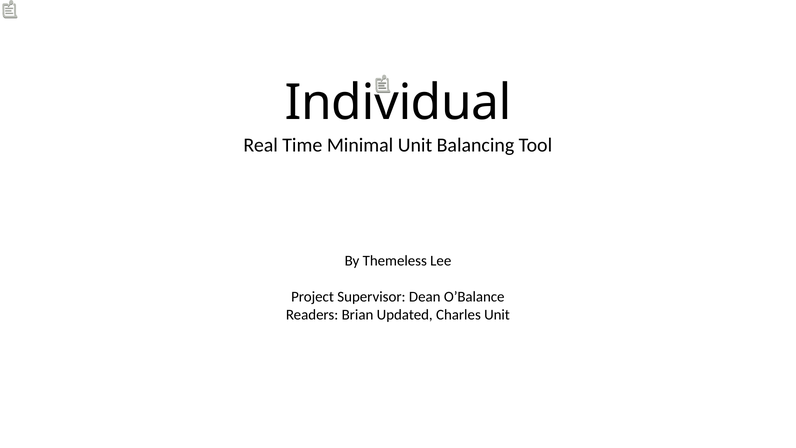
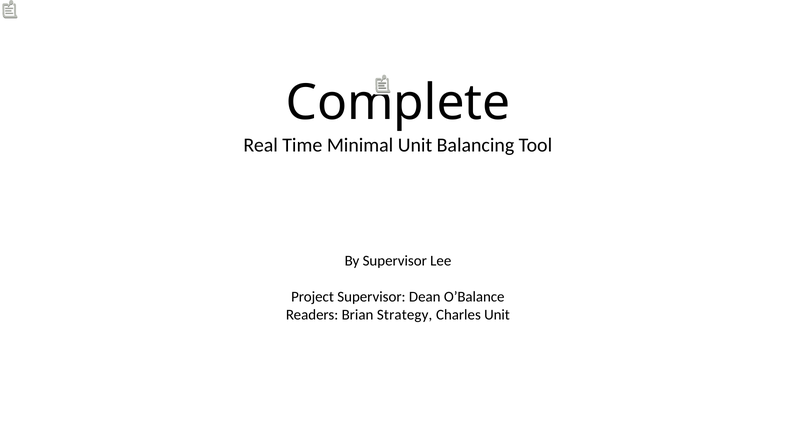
Individual: Individual -> Complete
By Themeless: Themeless -> Supervisor
Updated: Updated -> Strategy
